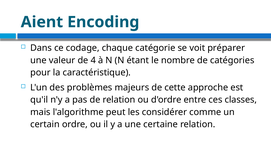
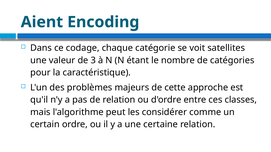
préparer: préparer -> satellites
4: 4 -> 3
